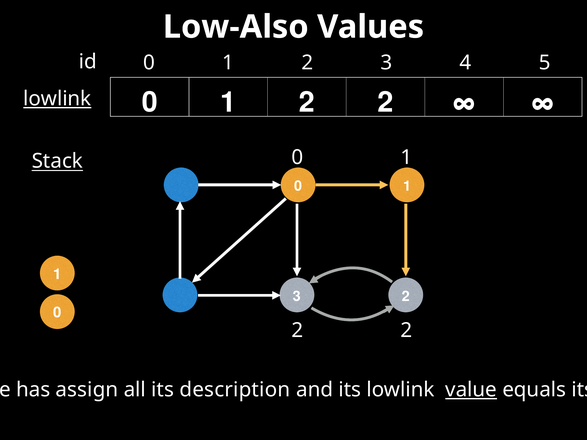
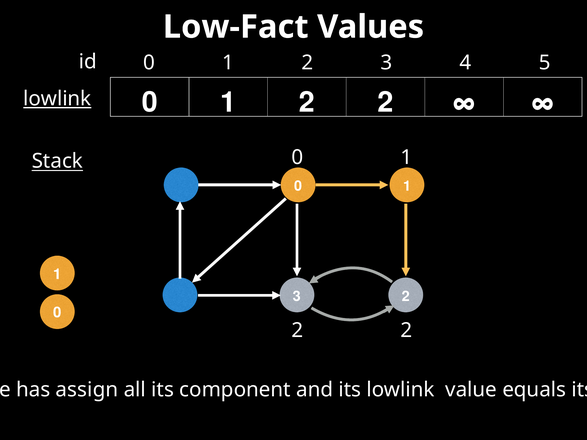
Low-Also: Low-Also -> Low-Fact
description: description -> component
value underline: present -> none
